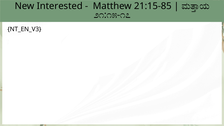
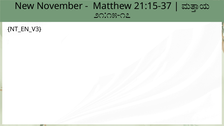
Interested: Interested -> November
21:15-85: 21:15-85 -> 21:15-37
